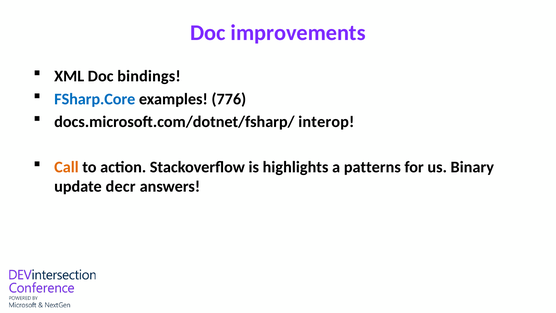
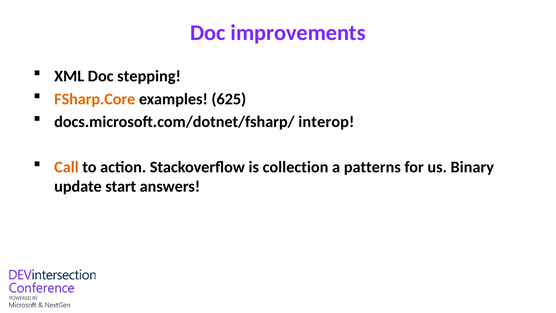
bindings: bindings -> stepping
FSharp.Core colour: blue -> orange
776: 776 -> 625
highlights: highlights -> collection
decr: decr -> start
